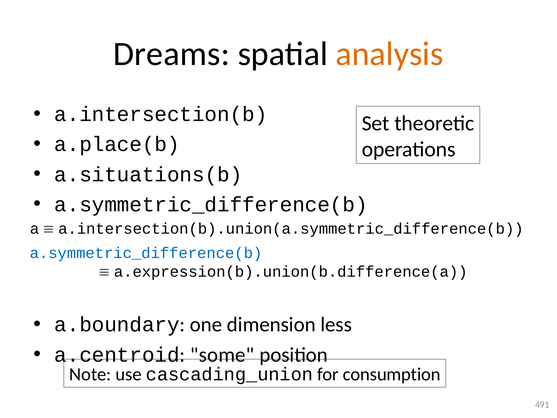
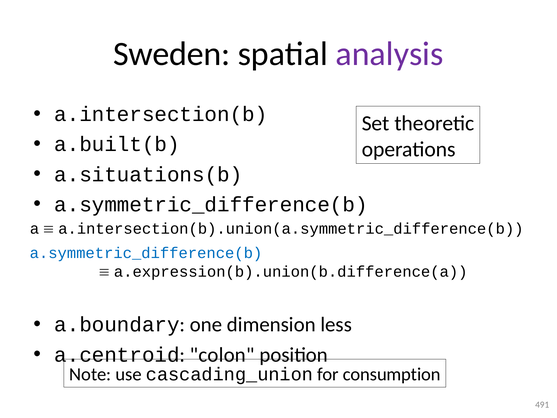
Dreams: Dreams -> Sweden
analysis colour: orange -> purple
a.place(b: a.place(b -> a.built(b
some: some -> colon
